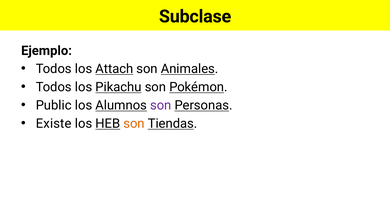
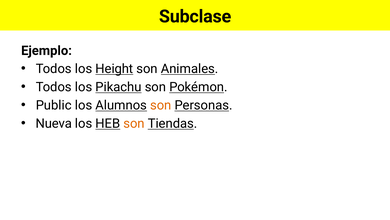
Attach: Attach -> Height
son at (161, 105) colour: purple -> orange
Existe: Existe -> Nueva
